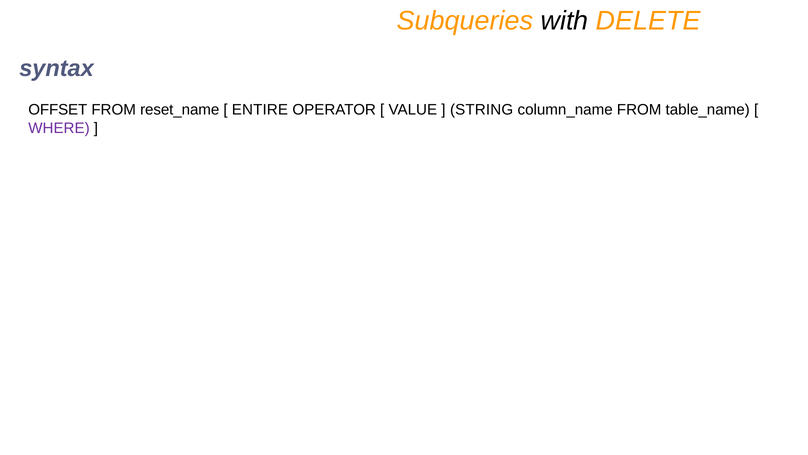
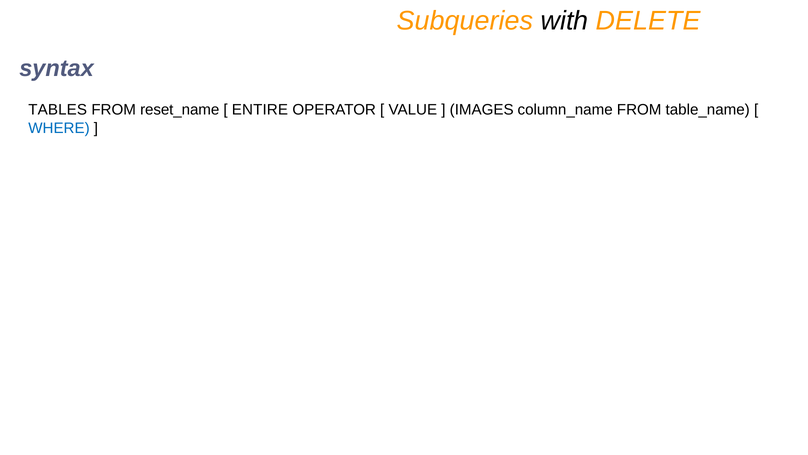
OFFSET: OFFSET -> TABLES
STRING: STRING -> IMAGES
WHERE colour: purple -> blue
